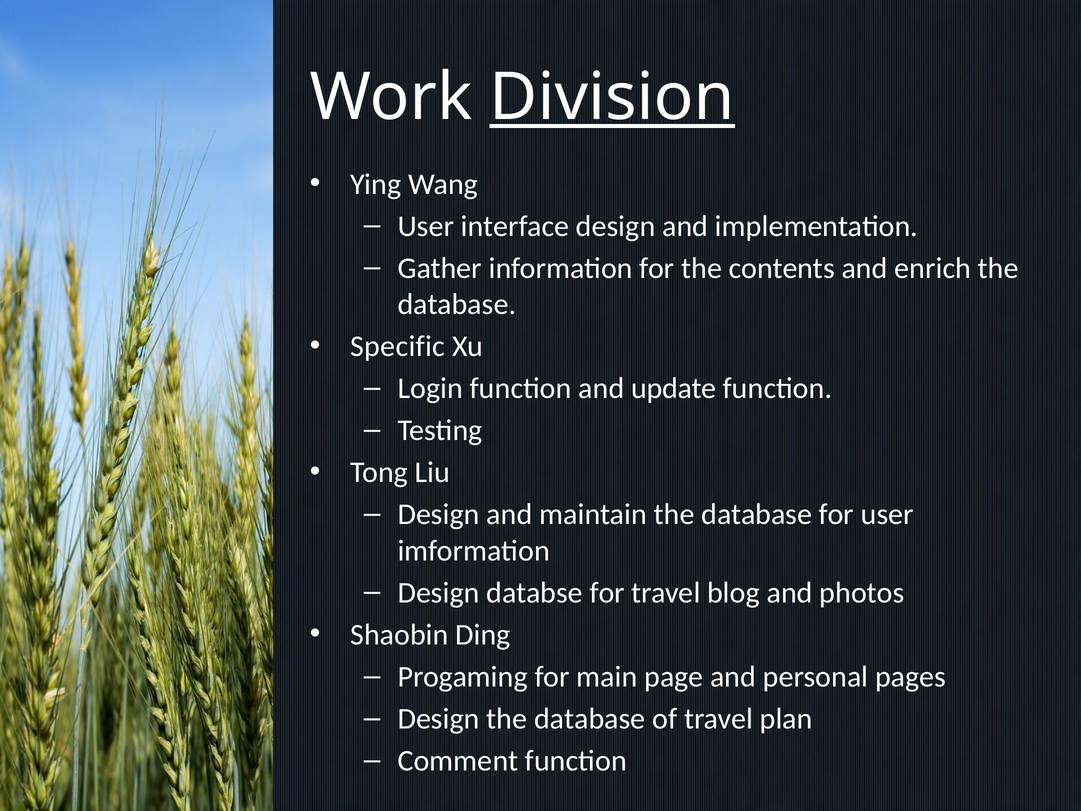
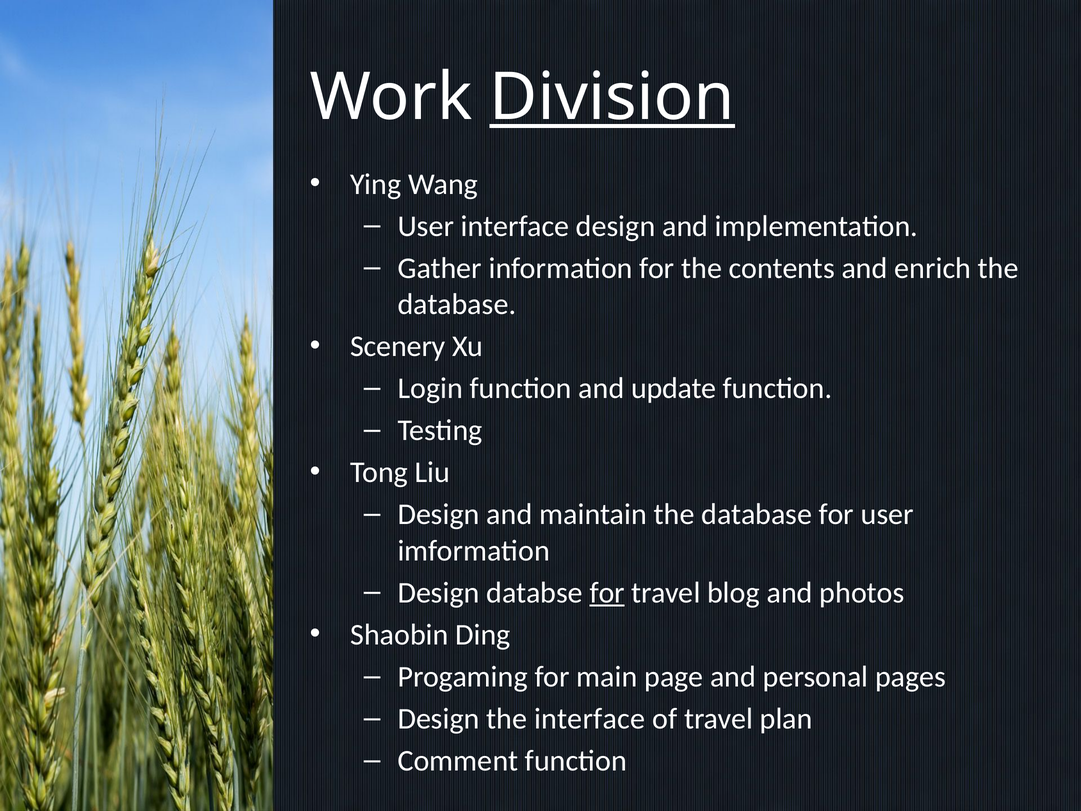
Specific: Specific -> Scenery
for at (607, 593) underline: none -> present
Design the database: database -> interface
